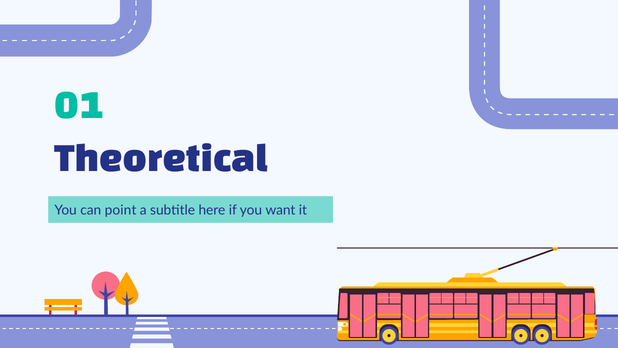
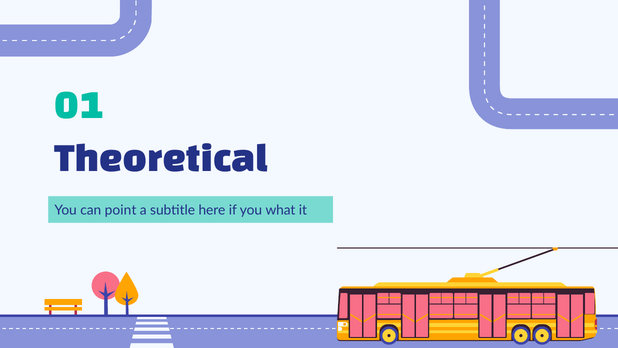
want: want -> what
